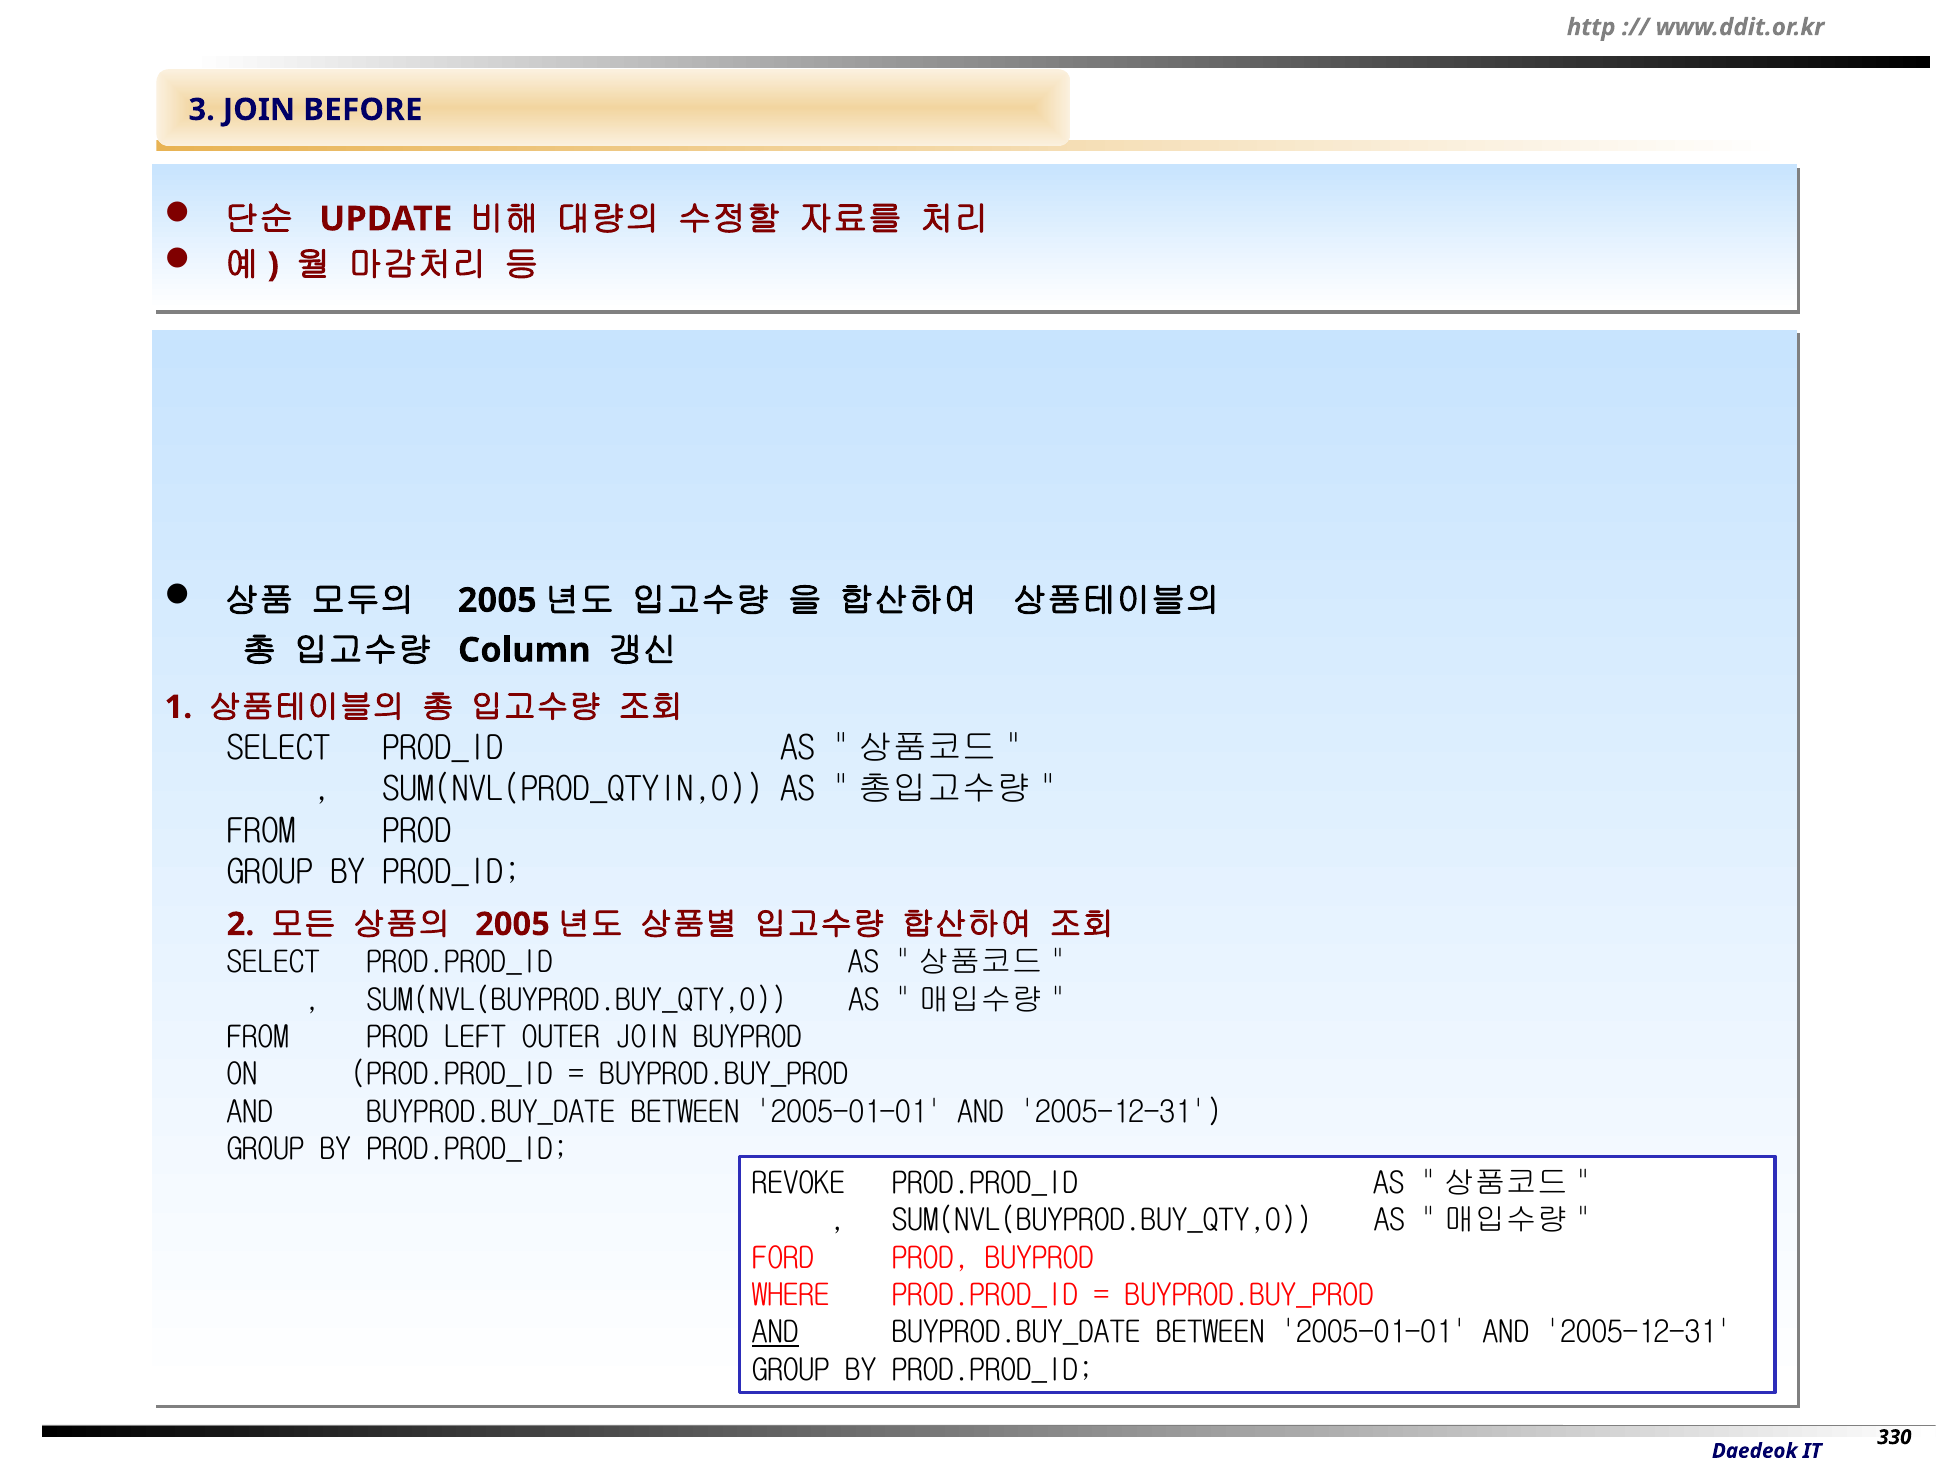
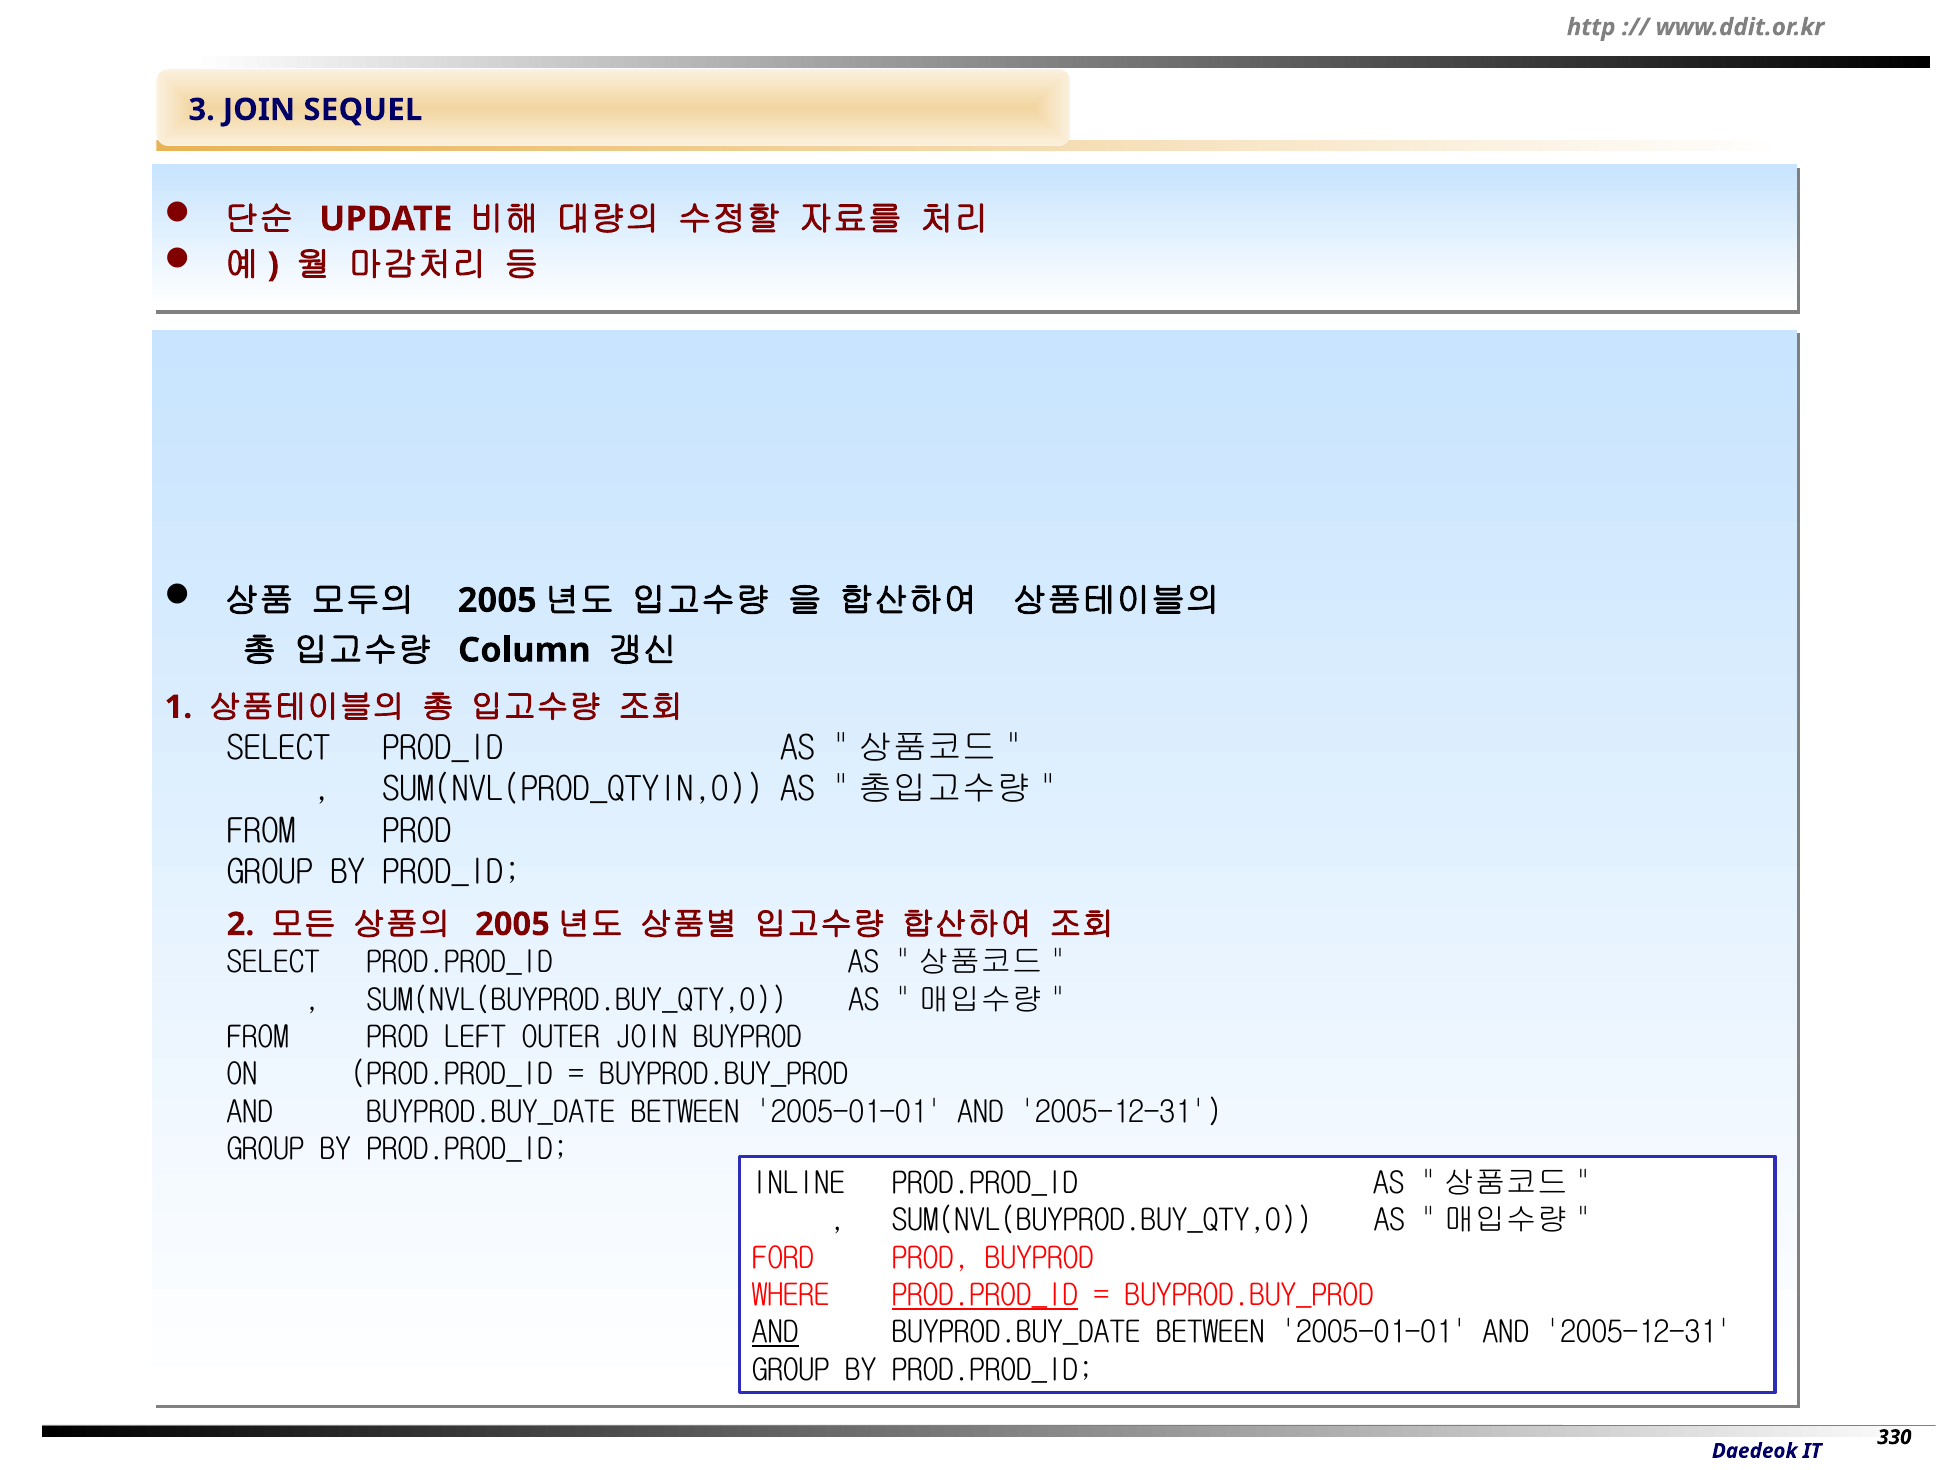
BEFORE: BEFORE -> SEQUEL
REVOKE: REVOKE -> INLINE
PROD.PROD_ID at (985, 1295) underline: none -> present
